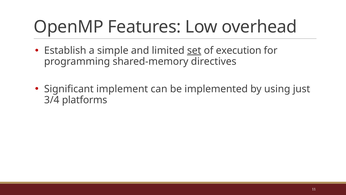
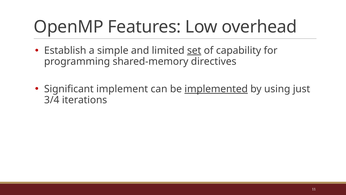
execution: execution -> capability
implemented underline: none -> present
platforms: platforms -> iterations
